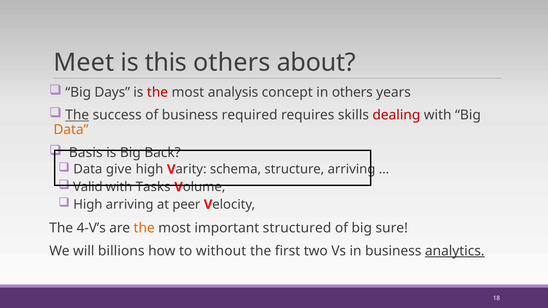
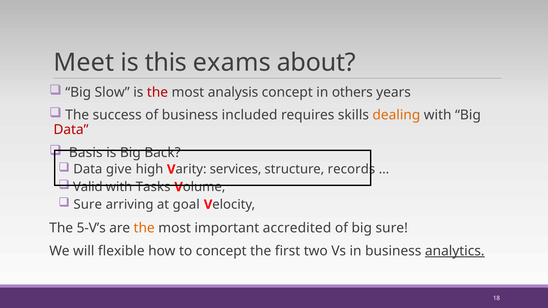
this others: others -> exams
Days: Days -> Slow
The at (77, 115) underline: present -> none
required: required -> included
dealing colour: red -> orange
Data at (71, 130) colour: orange -> red
schema: schema -> services
structure arriving: arriving -> records
High at (88, 205): High -> Sure
peer: peer -> goal
4-V’s: 4-V’s -> 5-V’s
structured: structured -> accredited
billions: billions -> flexible
to without: without -> concept
